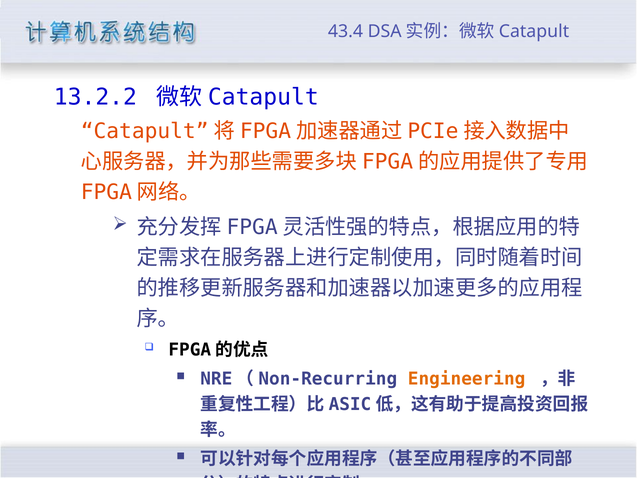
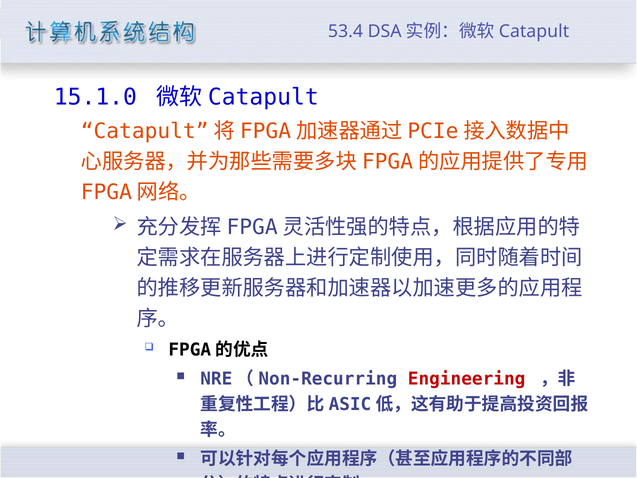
43.4: 43.4 -> 53.4
13.2.2: 13.2.2 -> 15.1.0
Engineering colour: orange -> red
